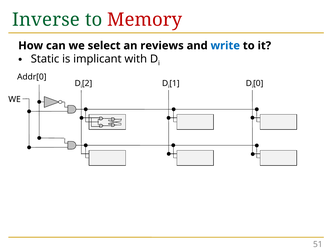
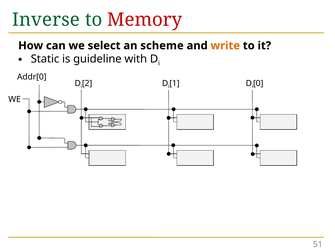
reviews: reviews -> scheme
write colour: blue -> orange
implicant: implicant -> guideline
